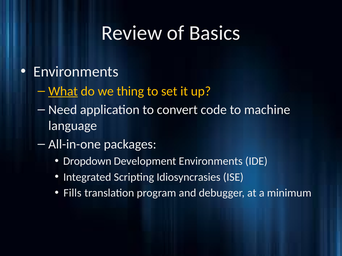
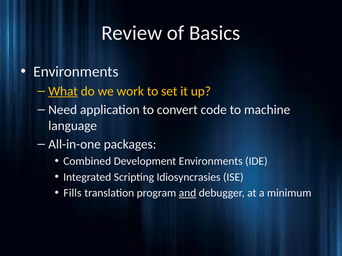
thing: thing -> work
Dropdown: Dropdown -> Combined
and underline: none -> present
